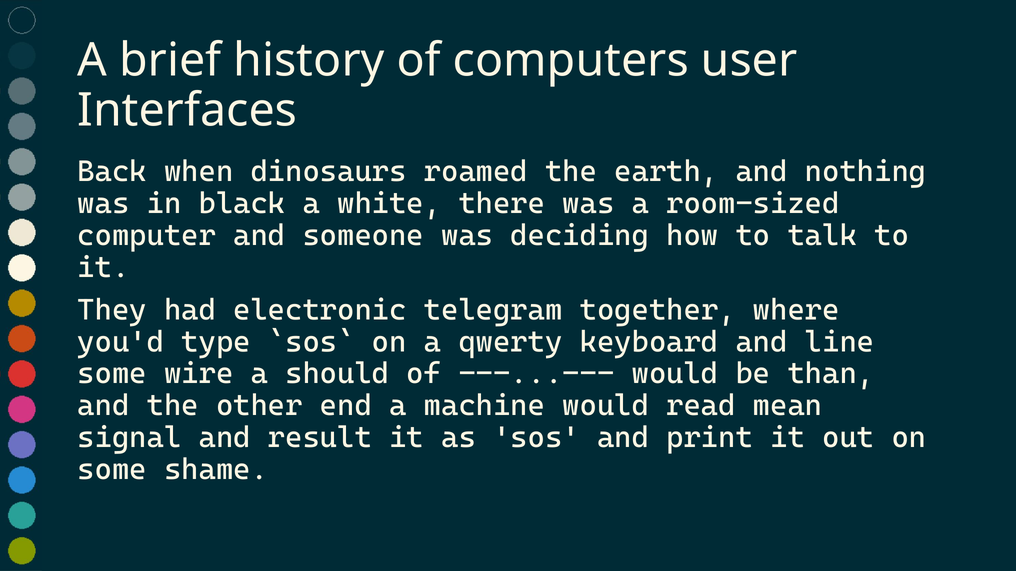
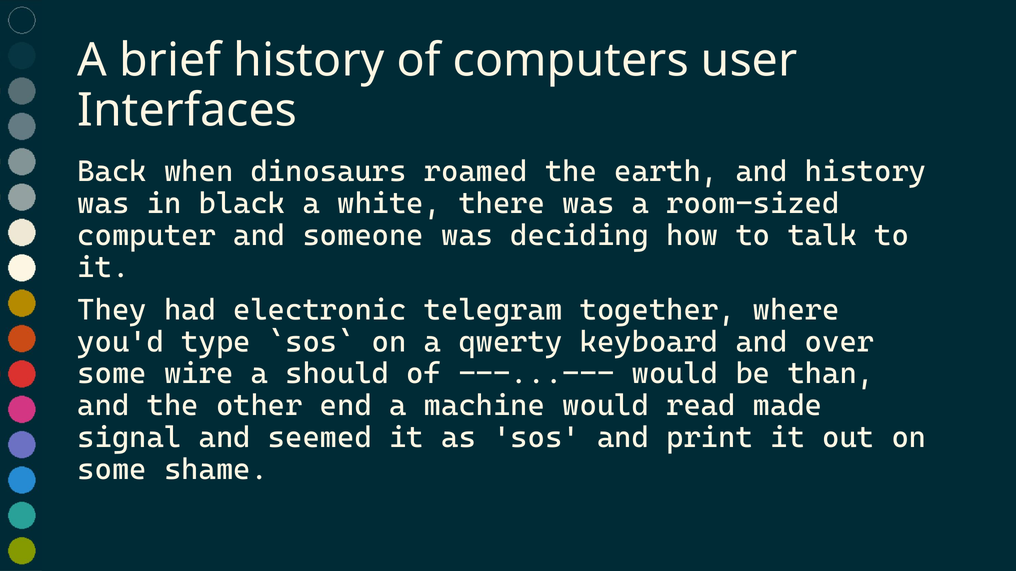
and nothing: nothing -> history
line: line -> over
mean: mean -> made
result: result -> seemed
